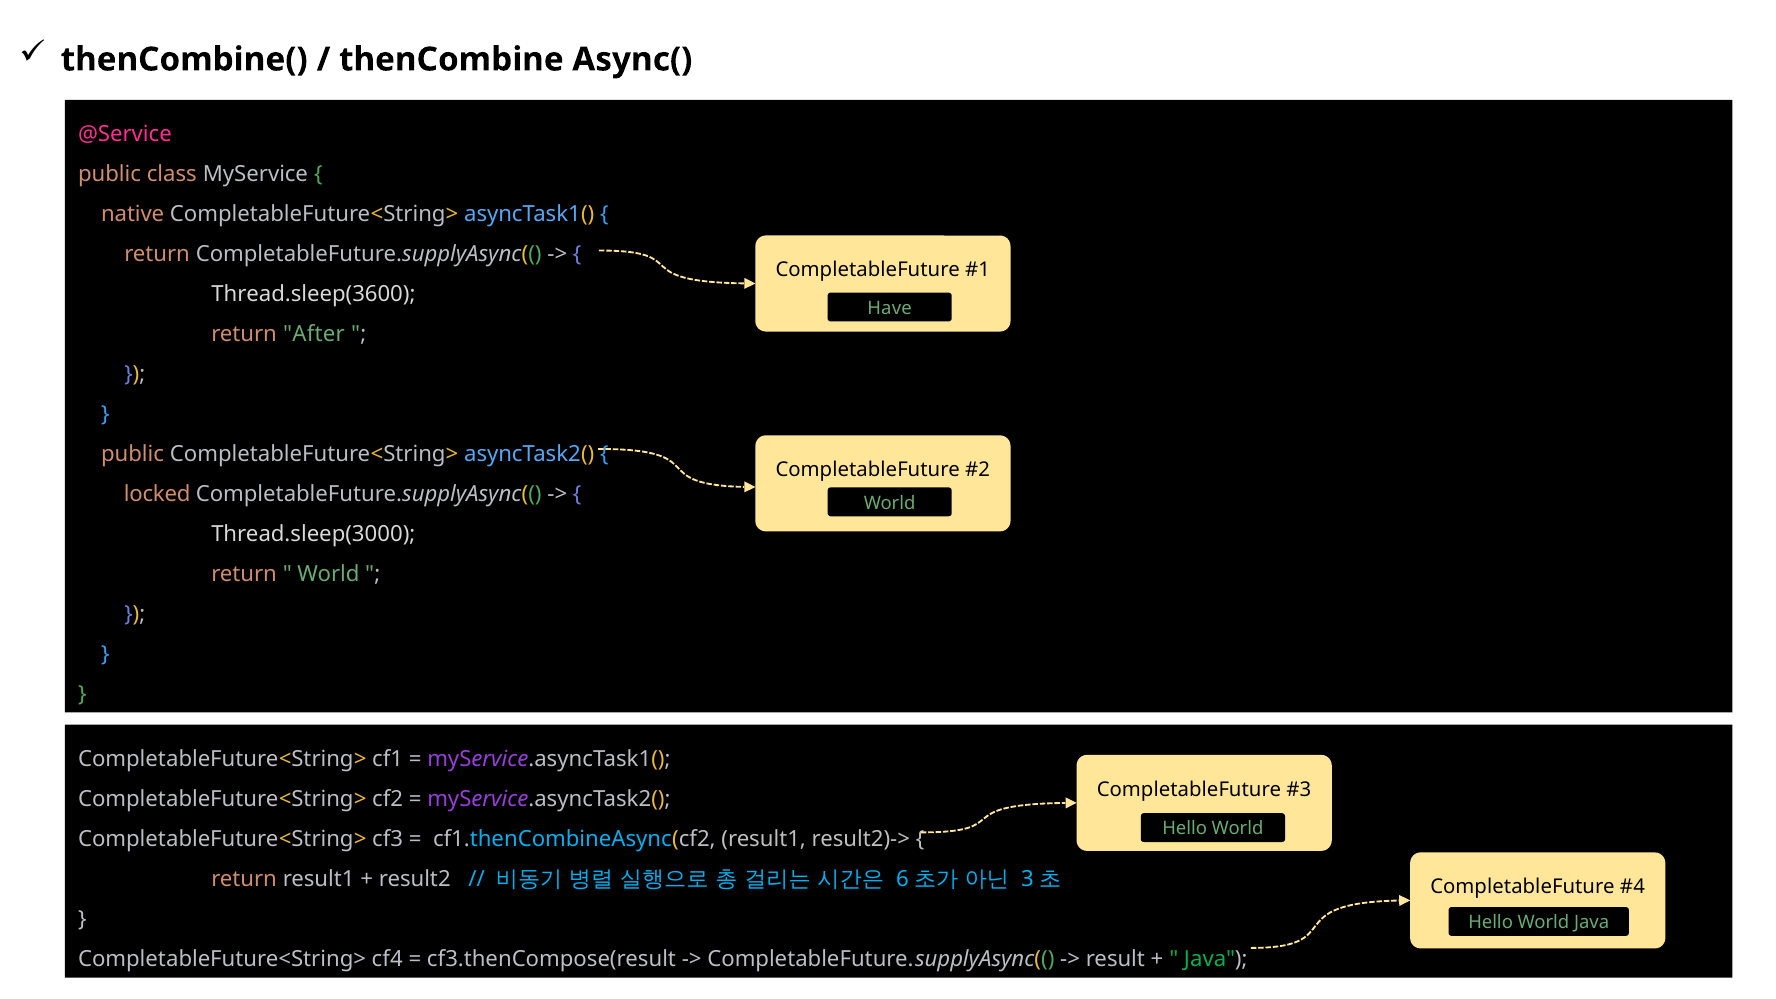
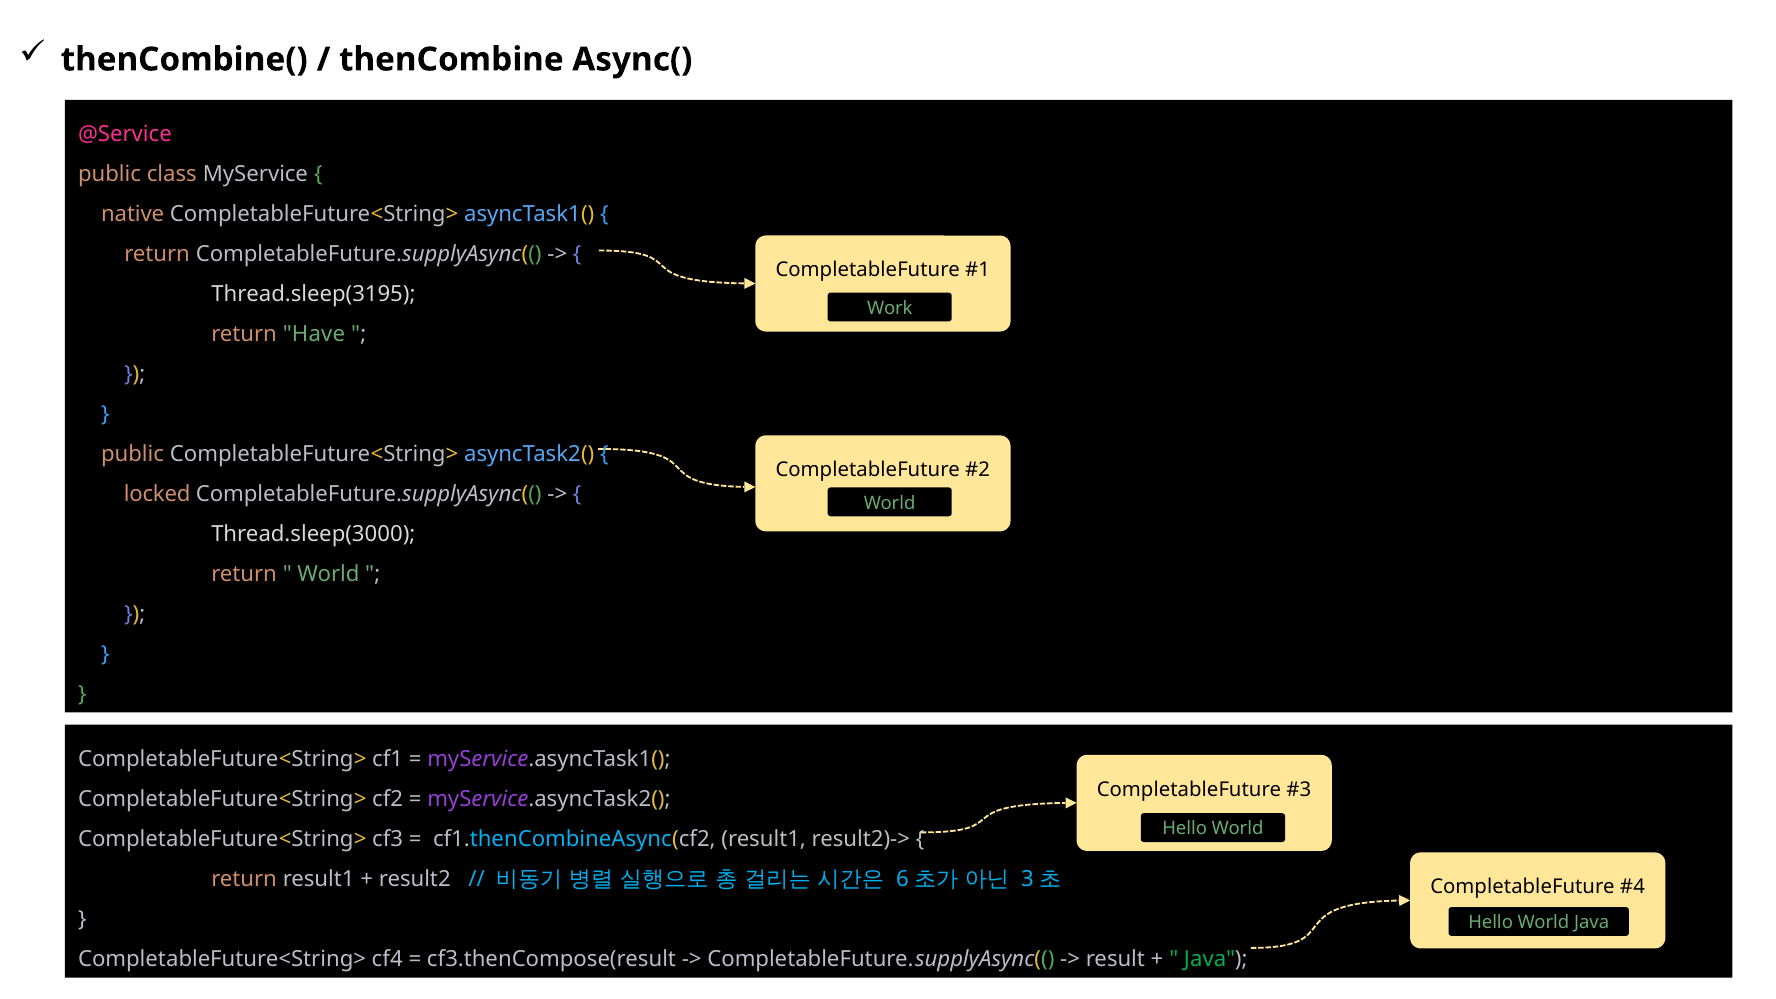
Thread.sleep(3600: Thread.sleep(3600 -> Thread.sleep(3195
Have: Have -> Work
After: After -> Have
